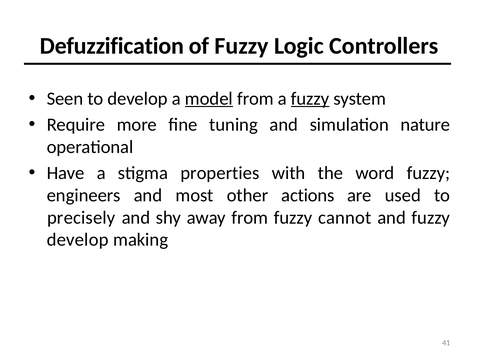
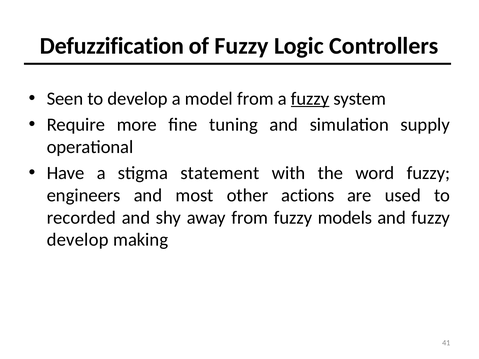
model underline: present -> none
nature: nature -> supply
properties: properties -> statement
precisely: precisely -> recorded
cannot: cannot -> models
